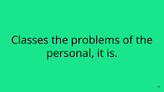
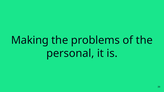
Classes: Classes -> Making
